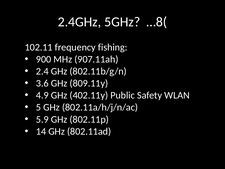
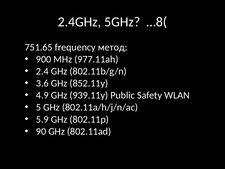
102.11: 102.11 -> 751.65
fishing: fishing -> метод
907.11ah: 907.11ah -> 977.11ah
809.11y: 809.11y -> 852.11y
402.11y: 402.11y -> 939.11y
14: 14 -> 90
